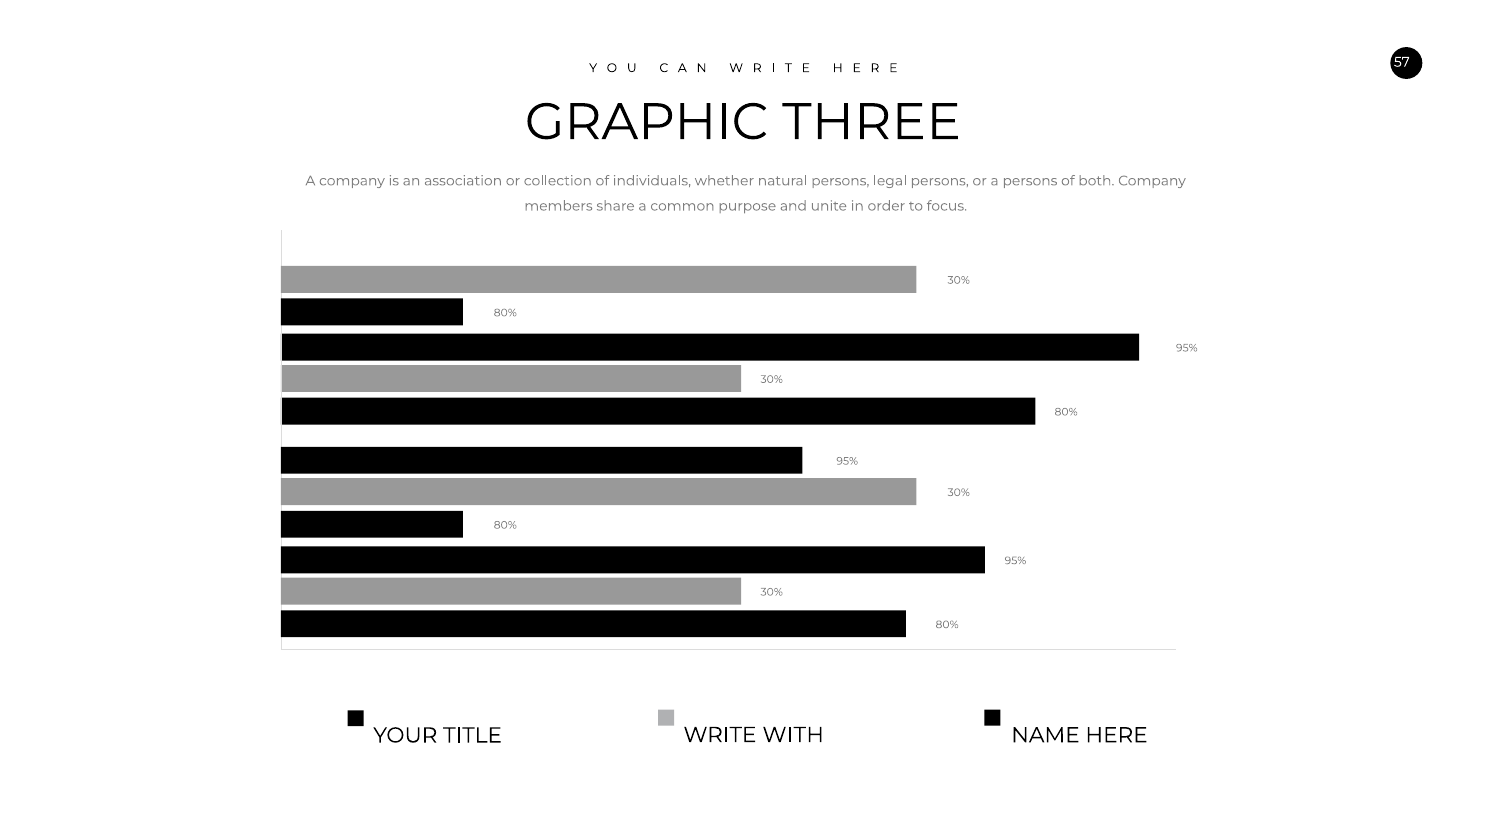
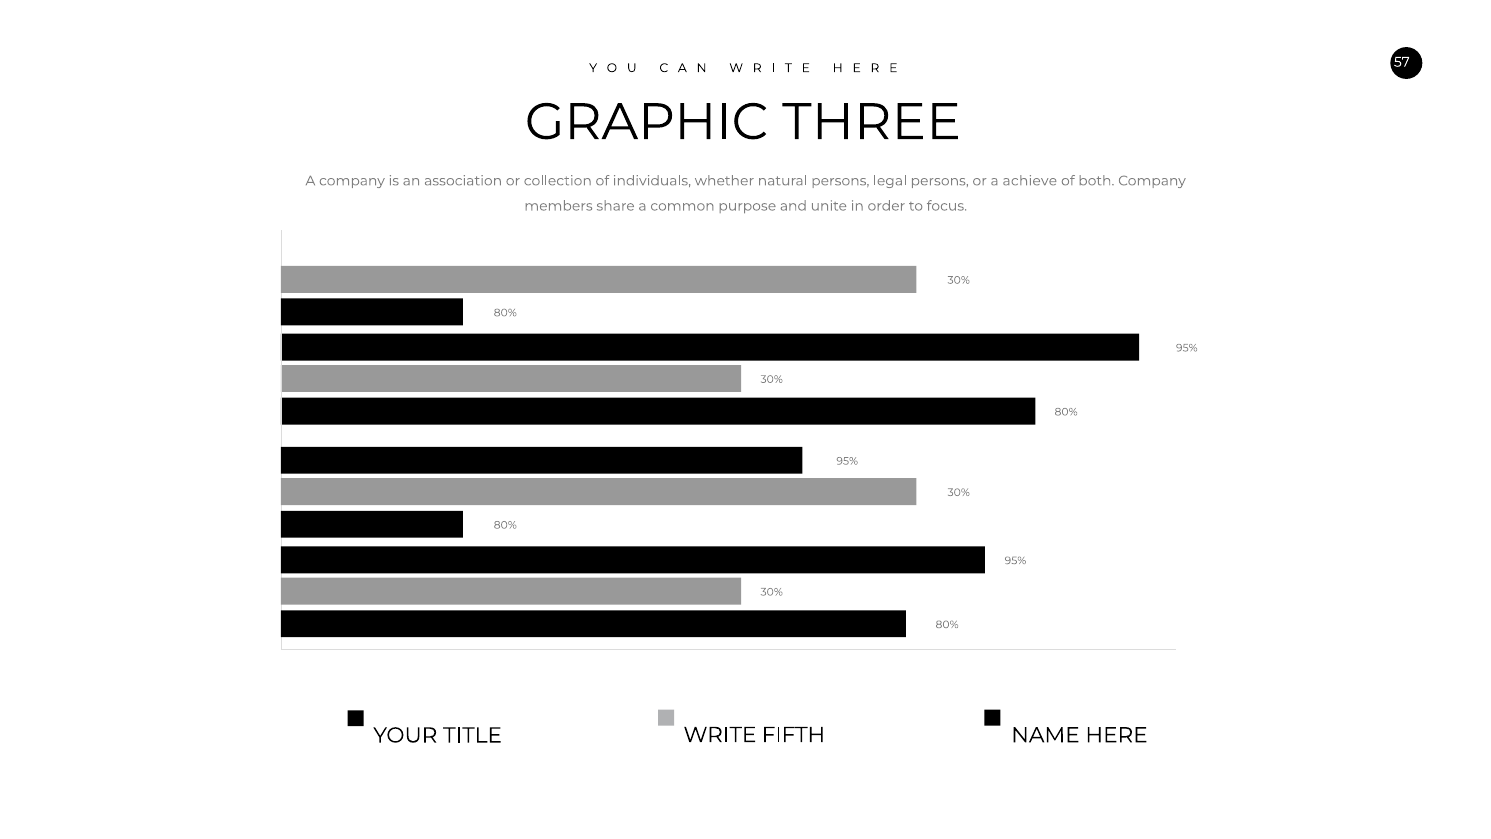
a persons: persons -> achieve
WITH: WITH -> FIFTH
